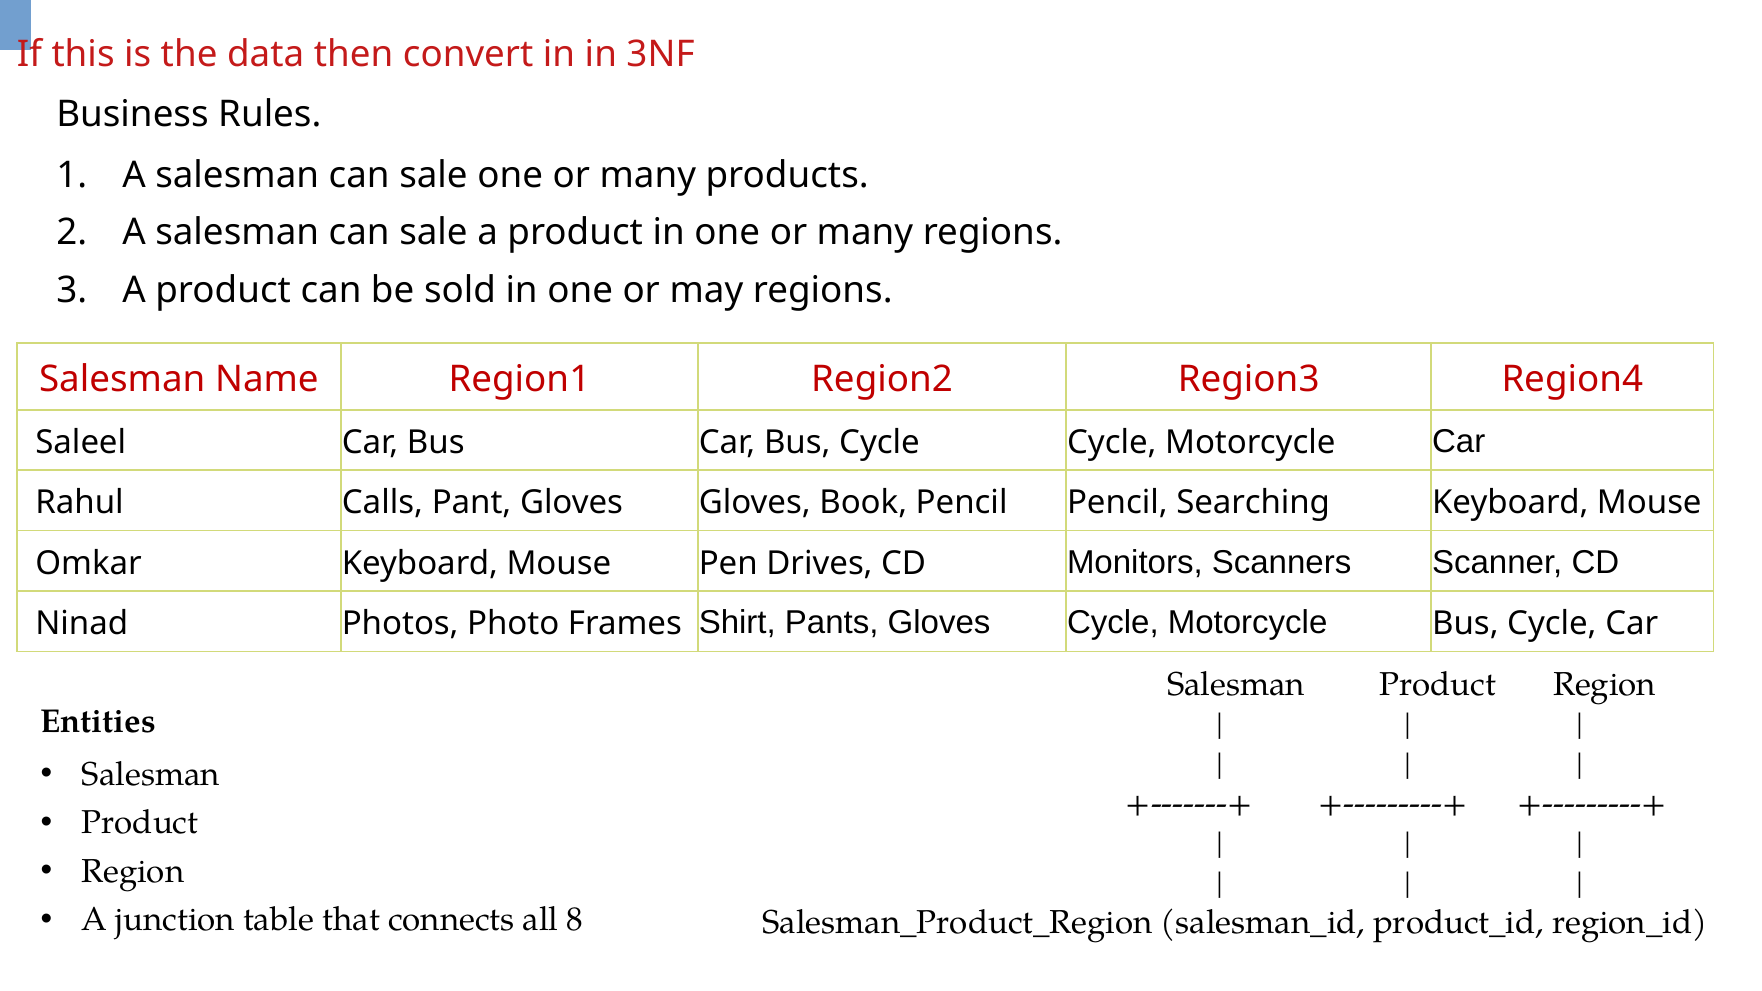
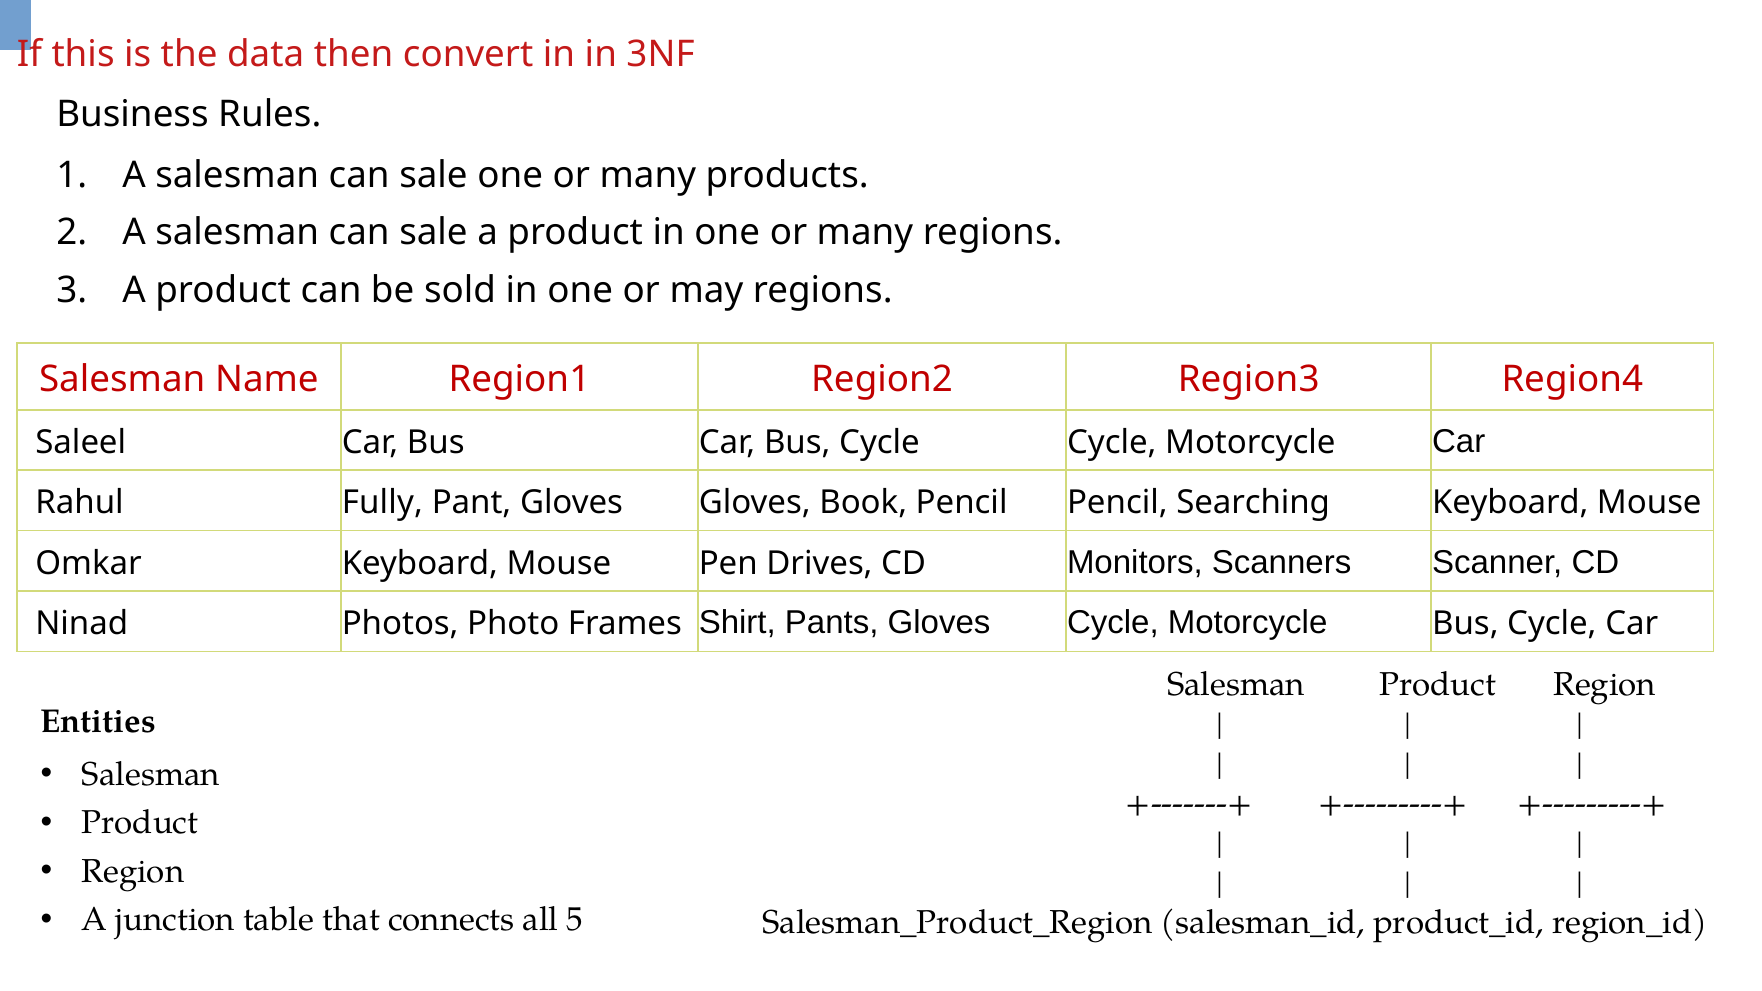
Calls: Calls -> Fully
8: 8 -> 5
